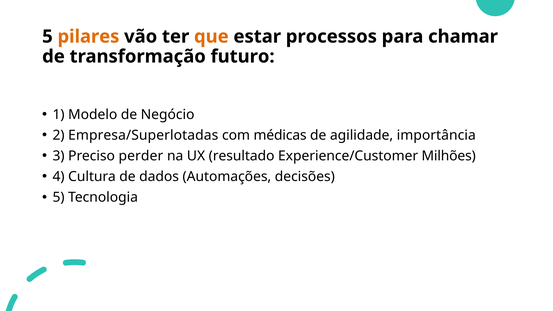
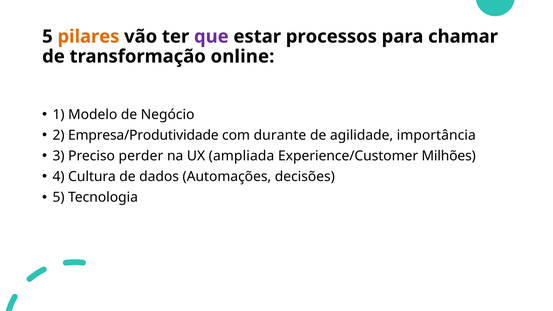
que colour: orange -> purple
futuro: futuro -> online
Empresa/Superlotadas: Empresa/Superlotadas -> Empresa/Produtividade
médicas: médicas -> durante
resultado: resultado -> ampliada
